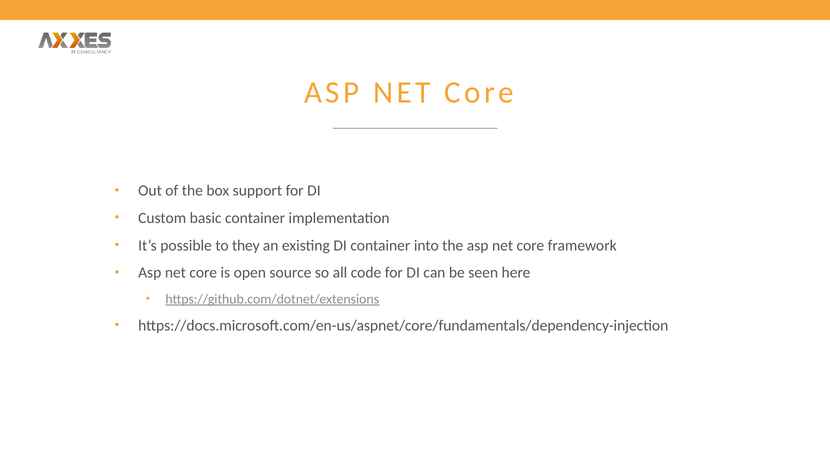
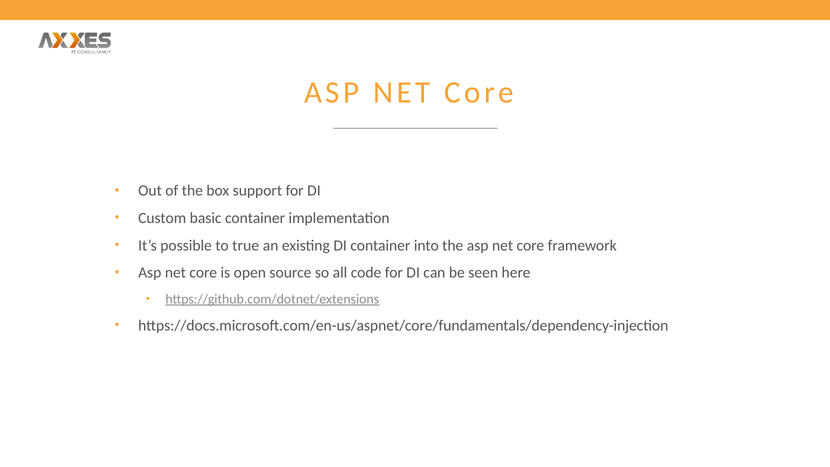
they: they -> true
